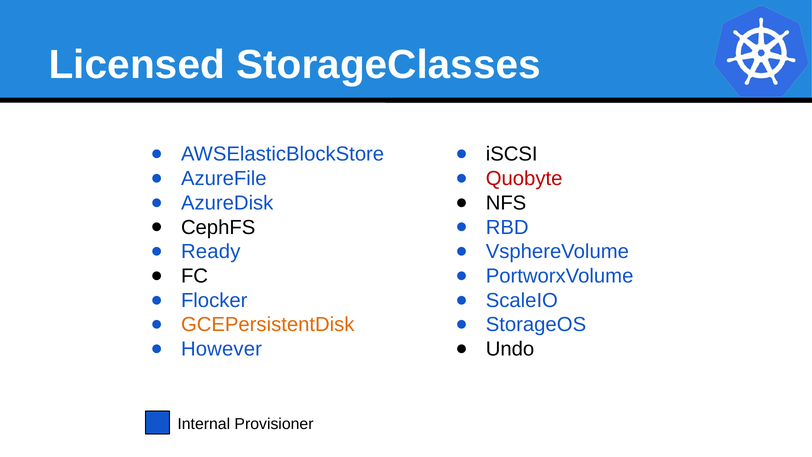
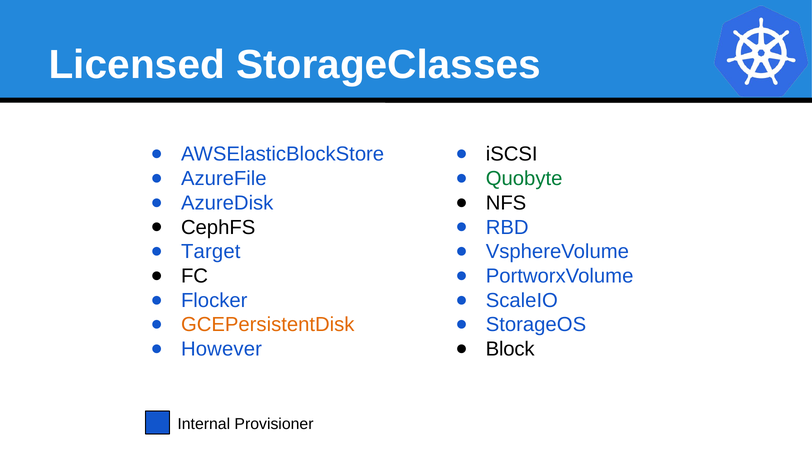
Quobyte colour: red -> green
Ready: Ready -> Target
Undo: Undo -> Block
